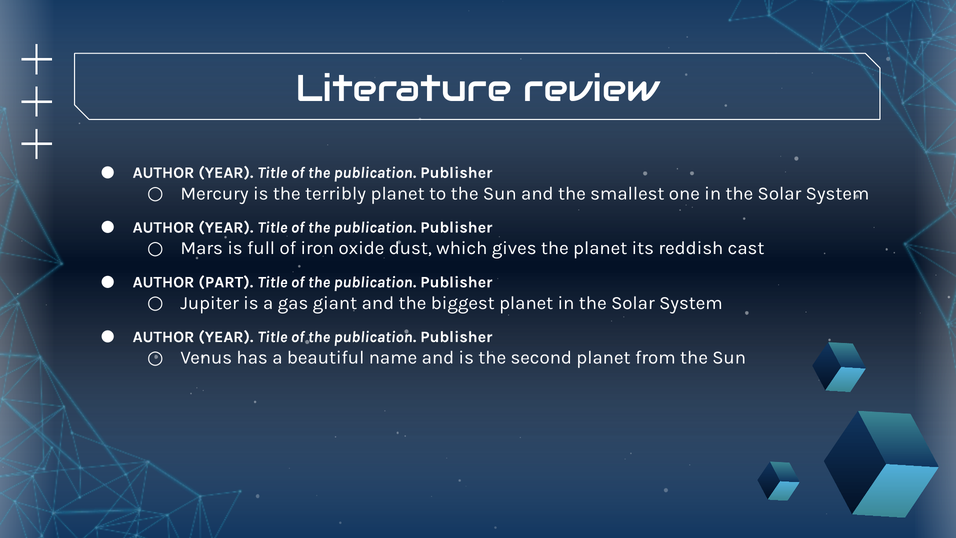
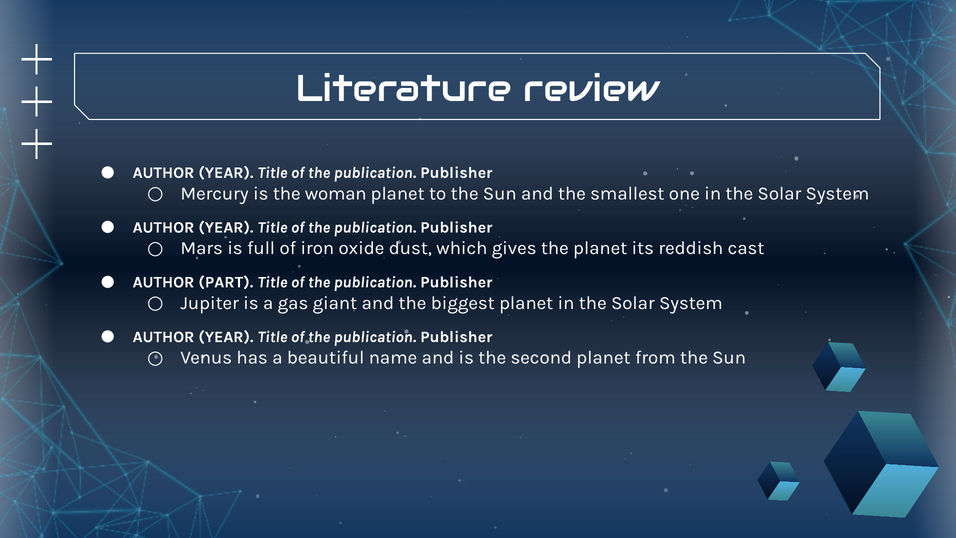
terribly: terribly -> woman
